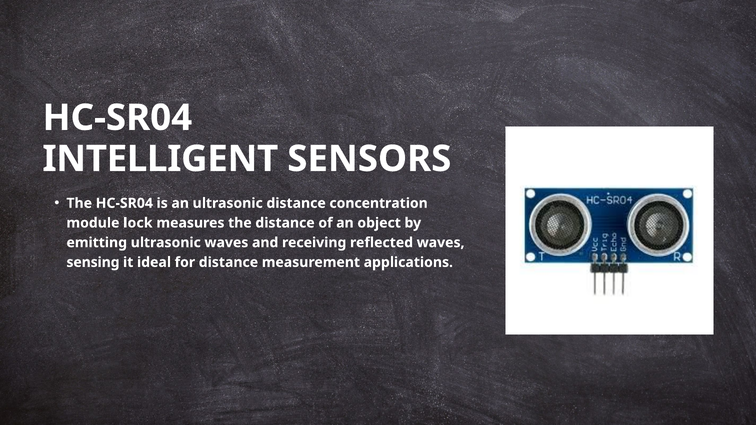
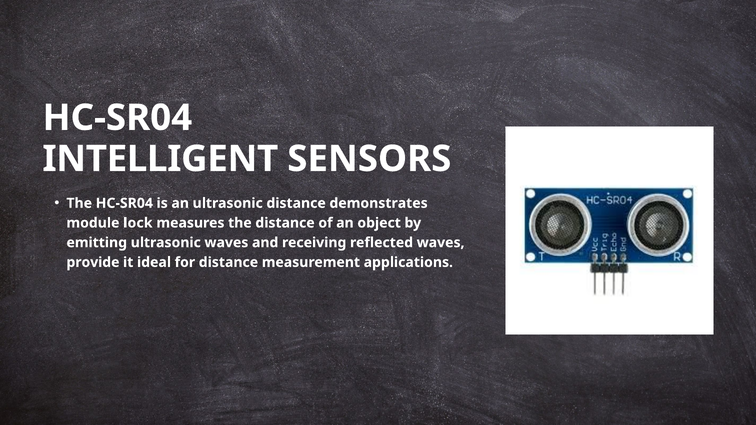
concentration: concentration -> demonstrates
sensing: sensing -> provide
